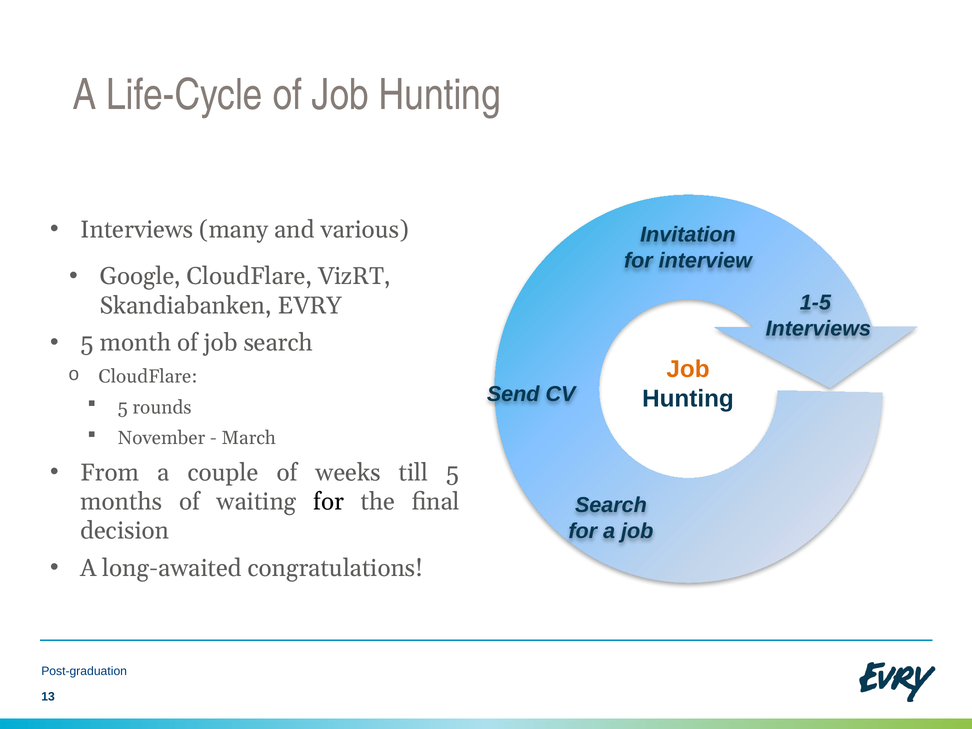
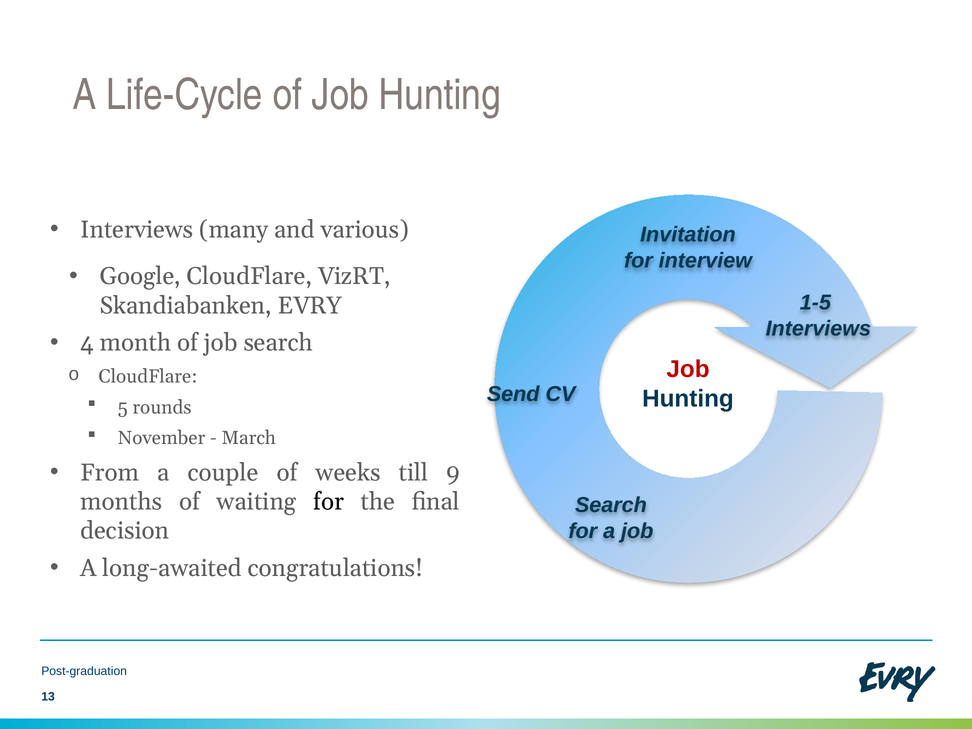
5 at (87, 343): 5 -> 4
Job at (688, 369) colour: orange -> red
till 5: 5 -> 9
